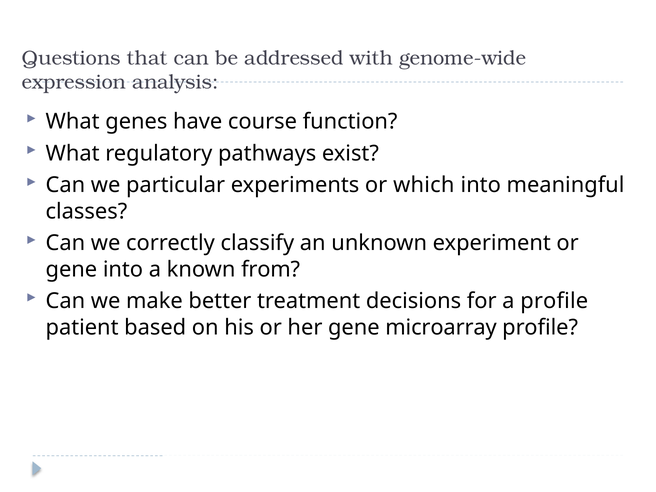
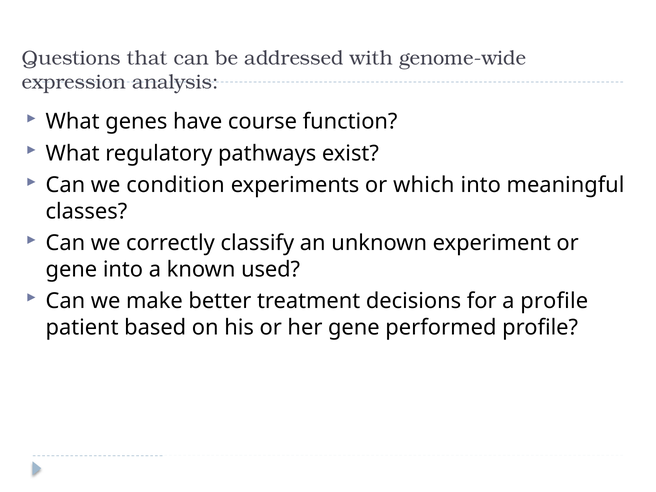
particular: particular -> condition
from: from -> used
microarray: microarray -> performed
